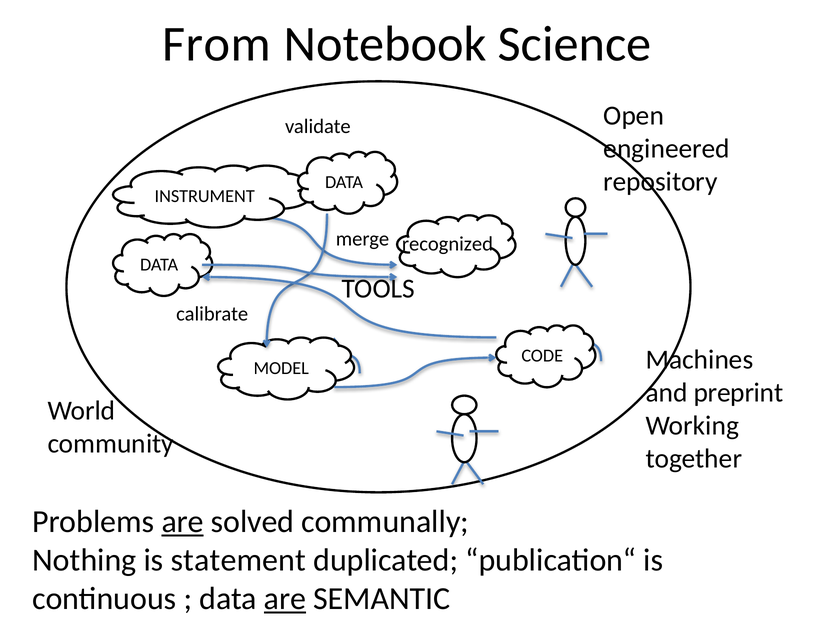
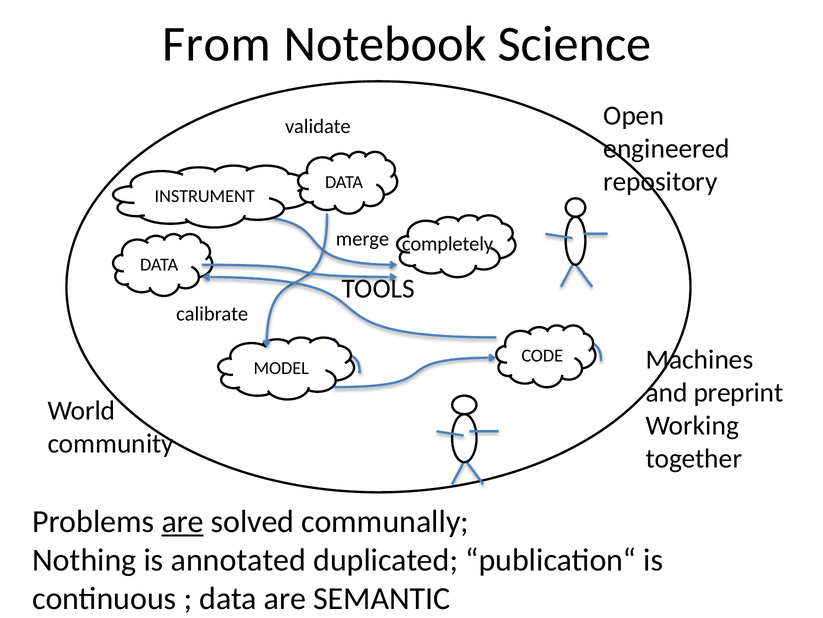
recognized: recognized -> completely
statement: statement -> annotated
are at (285, 598) underline: present -> none
